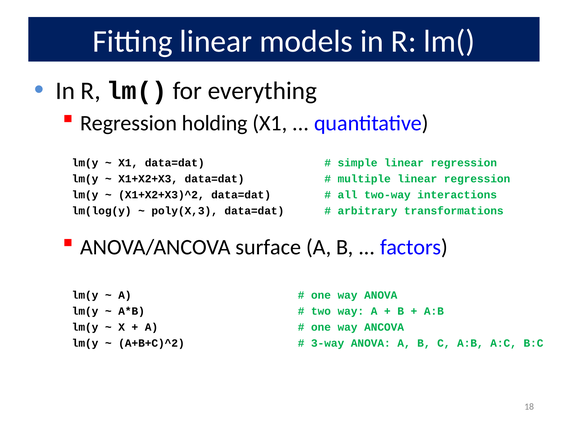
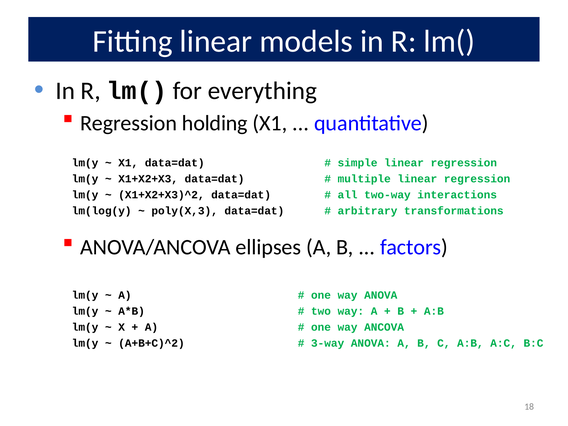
surface: surface -> ellipses
